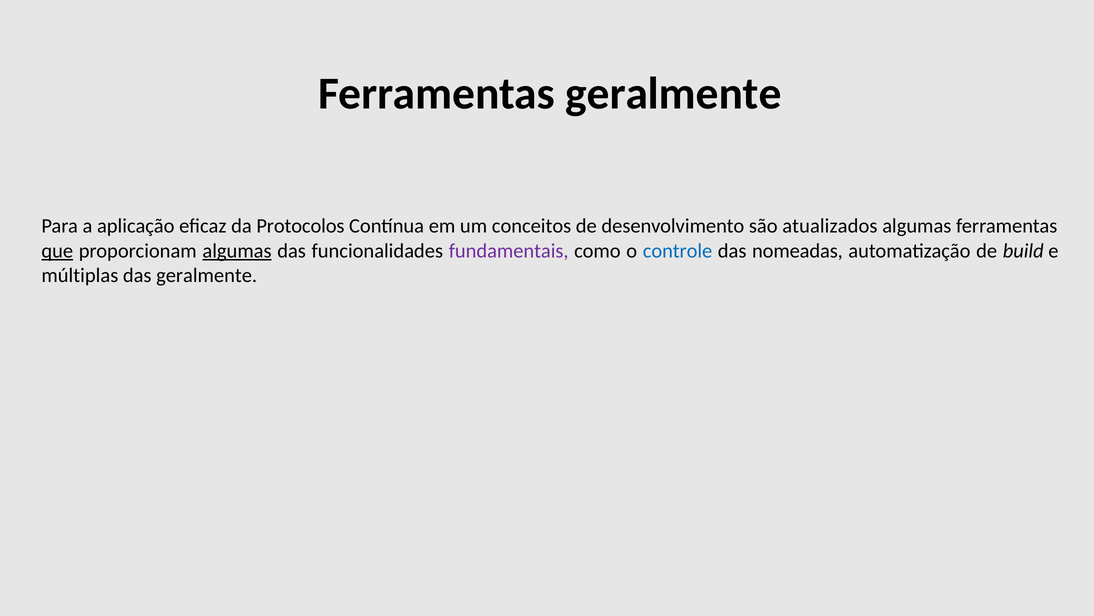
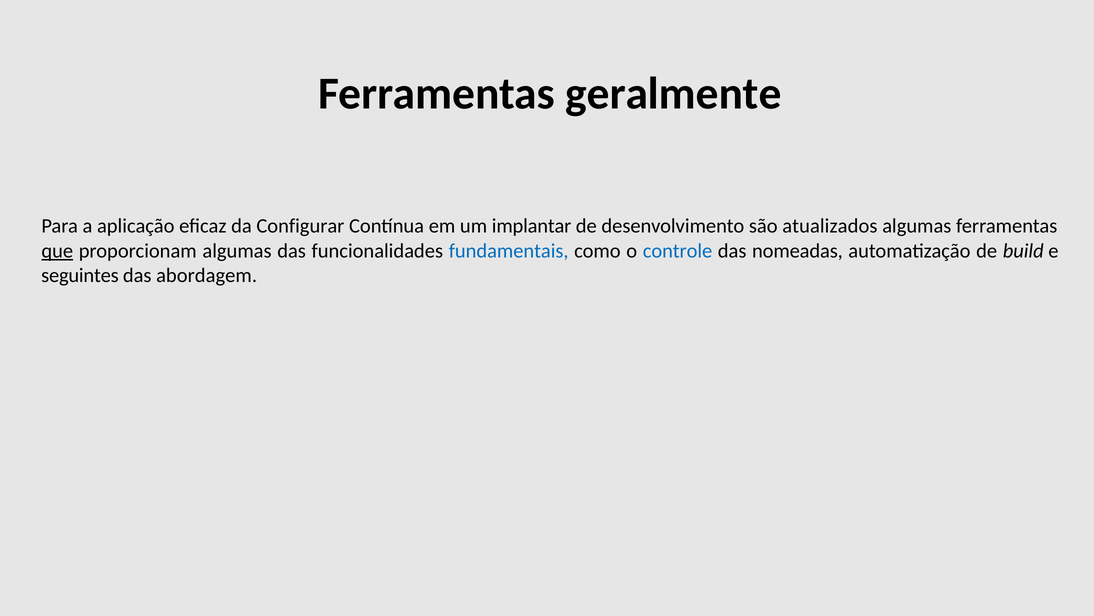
Protocolos: Protocolos -> Configurar
conceitos: conceitos -> implantar
algumas at (237, 251) underline: present -> none
fundamentais colour: purple -> blue
múltiplas: múltiplas -> seguintes
das geralmente: geralmente -> abordagem
